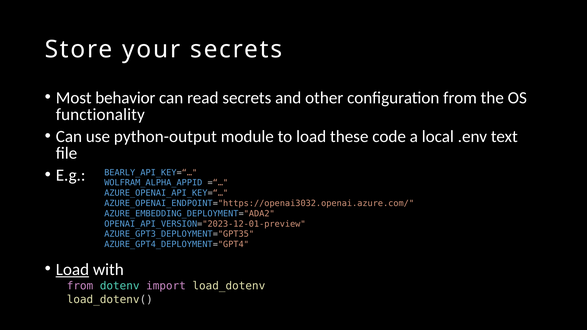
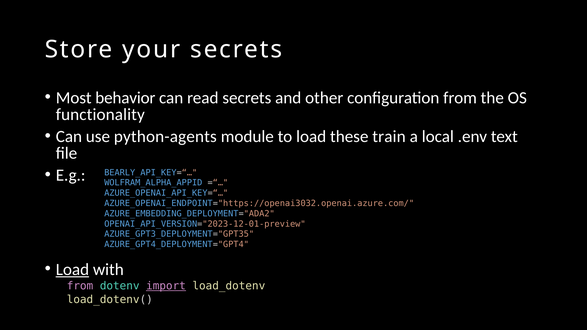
python-output: python-output -> python-agents
code: code -> train
import underline: none -> present
